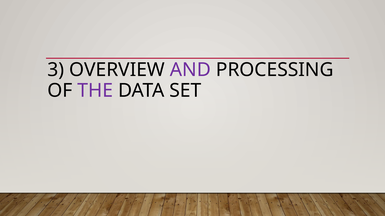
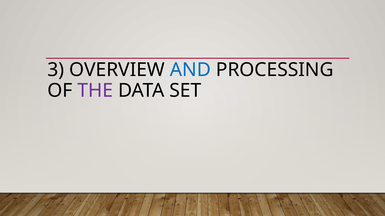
AND colour: purple -> blue
